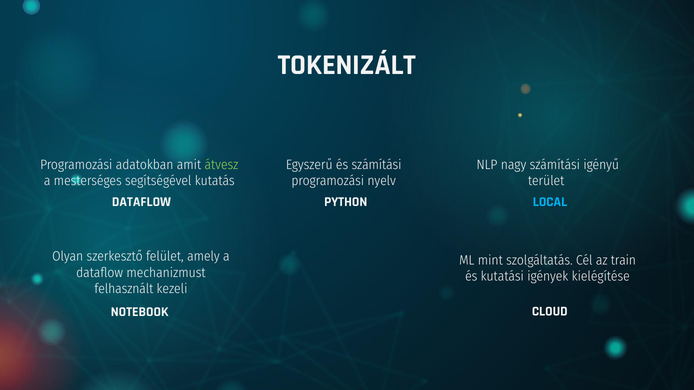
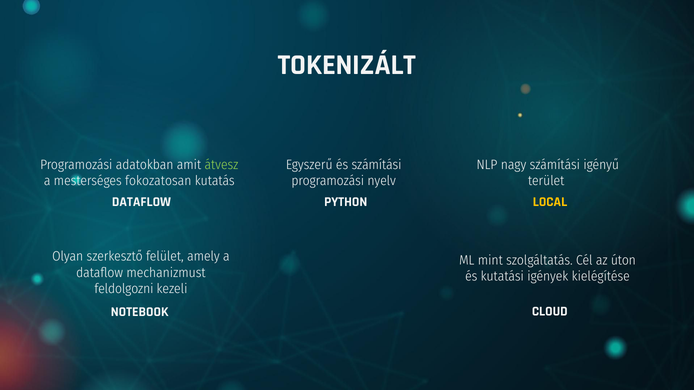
segítségével: segítségével -> fokozatosan
LOCAL colour: light blue -> yellow
train: train -> úton
felhasznált: felhasznált -> feldolgozni
